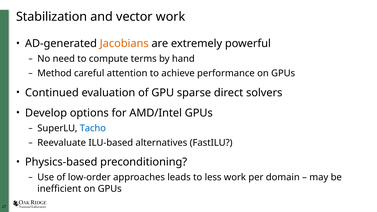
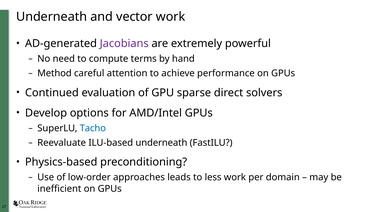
Stabilization at (52, 17): Stabilization -> Underneath
Jacobians colour: orange -> purple
ILU-based alternatives: alternatives -> underneath
